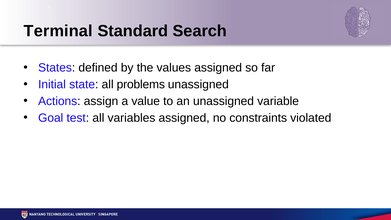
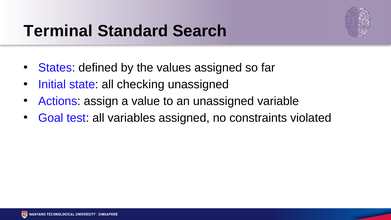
problems: problems -> checking
